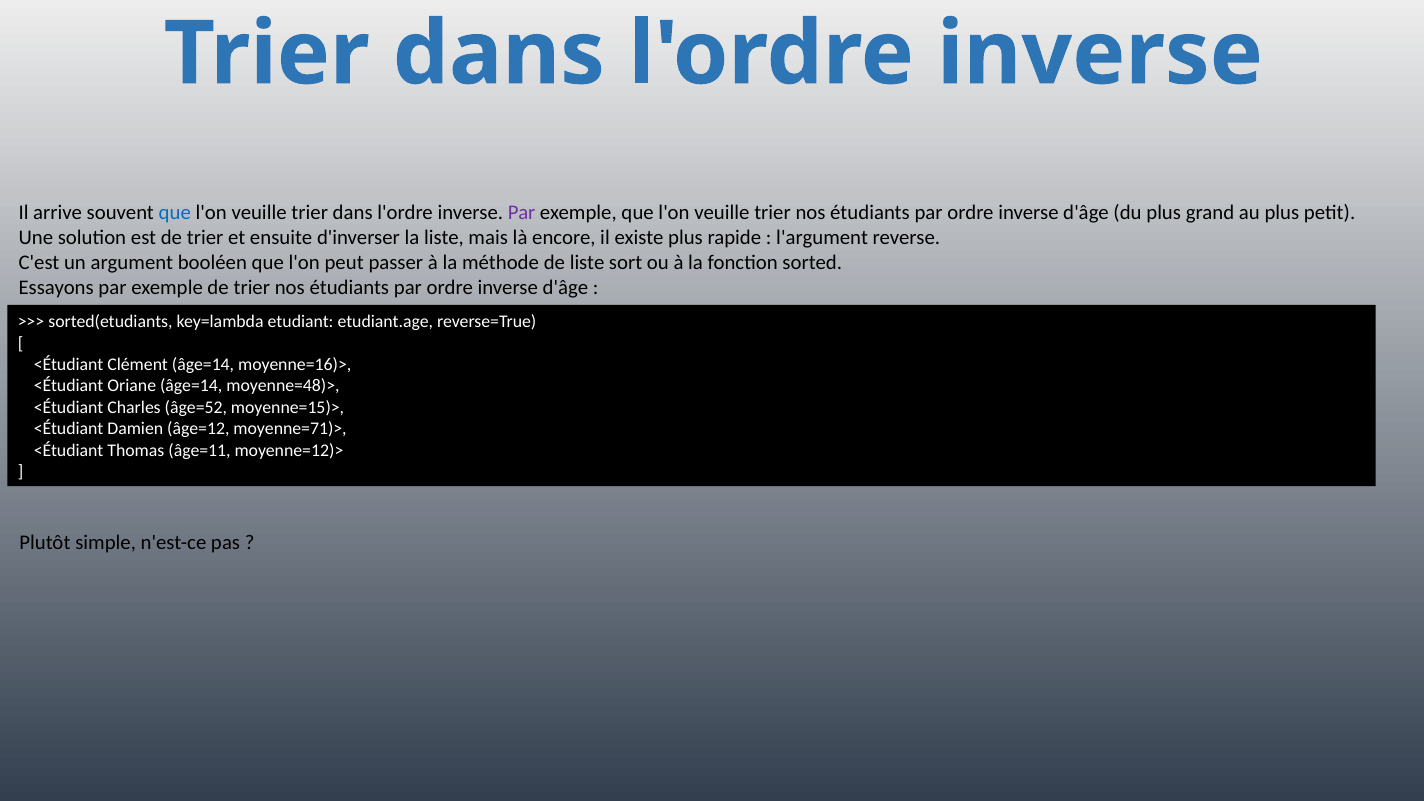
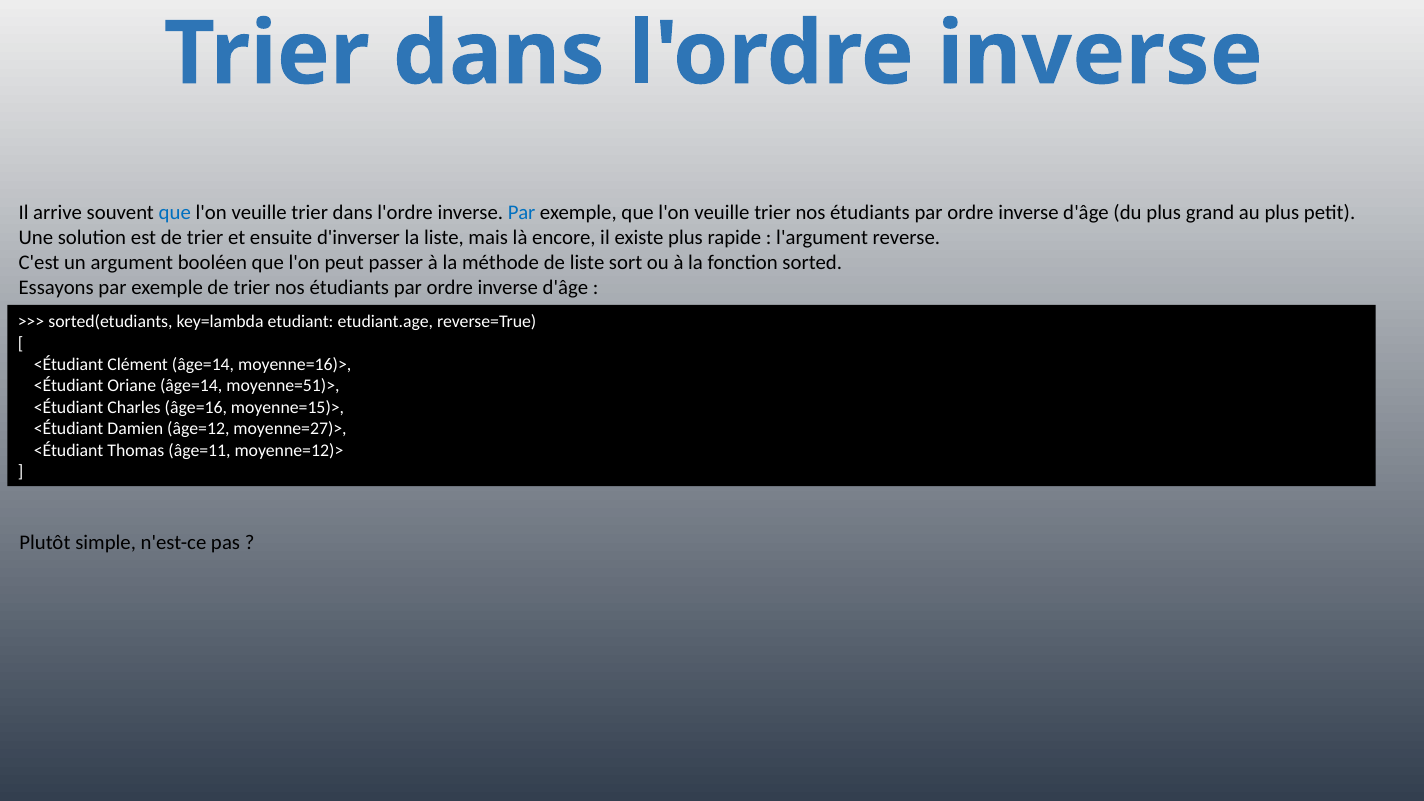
Par at (522, 213) colour: purple -> blue
moyenne=48)>: moyenne=48)> -> moyenne=51)>
âge=52: âge=52 -> âge=16
moyenne=71)>: moyenne=71)> -> moyenne=27)>
